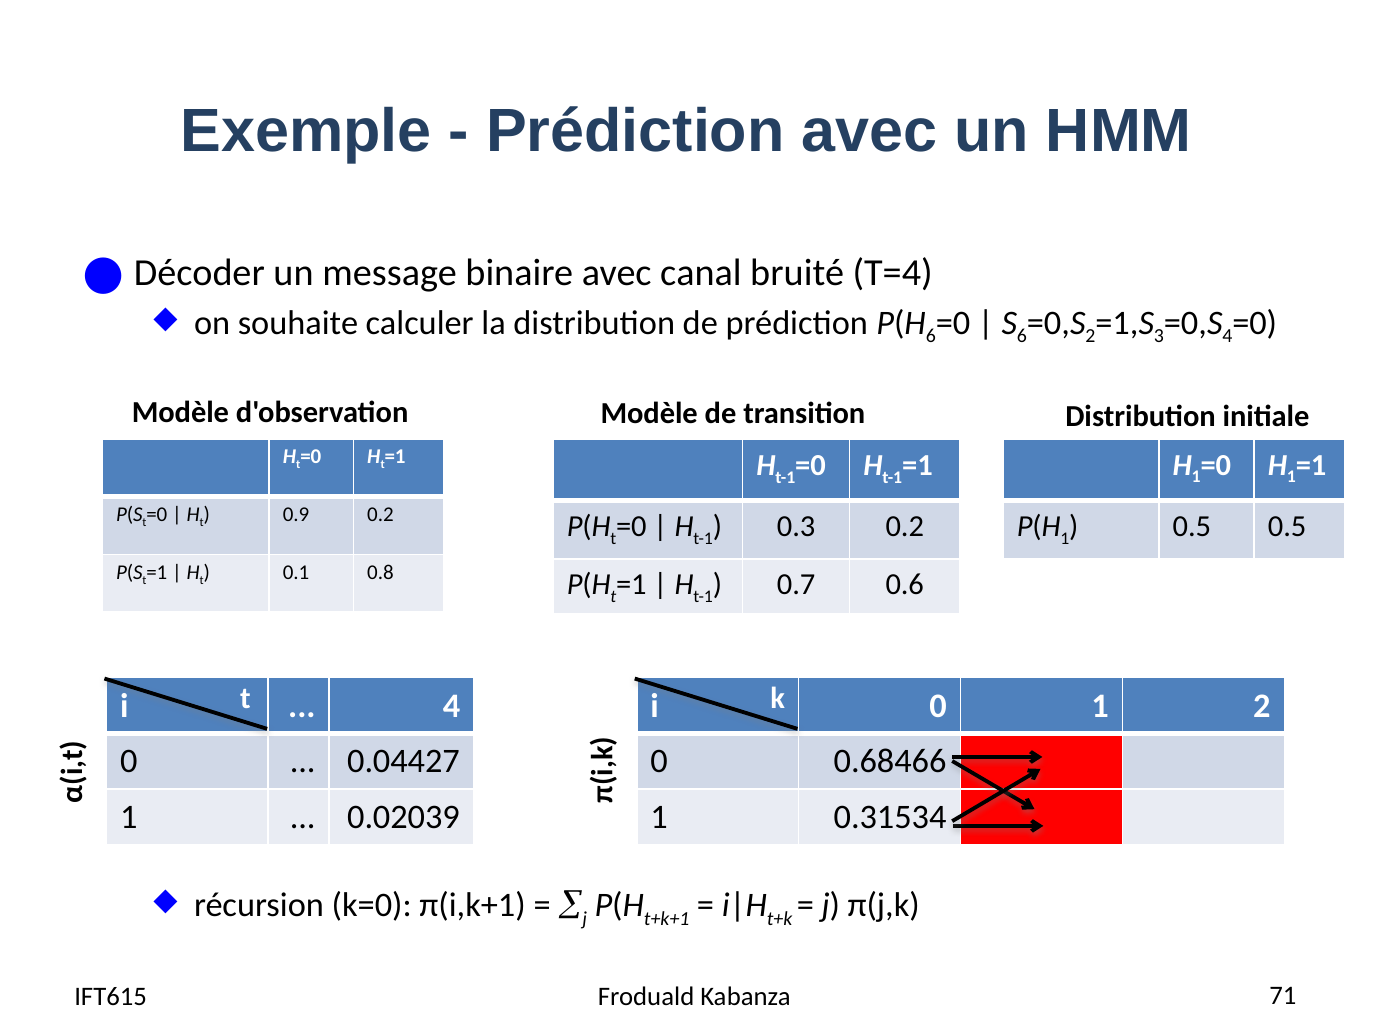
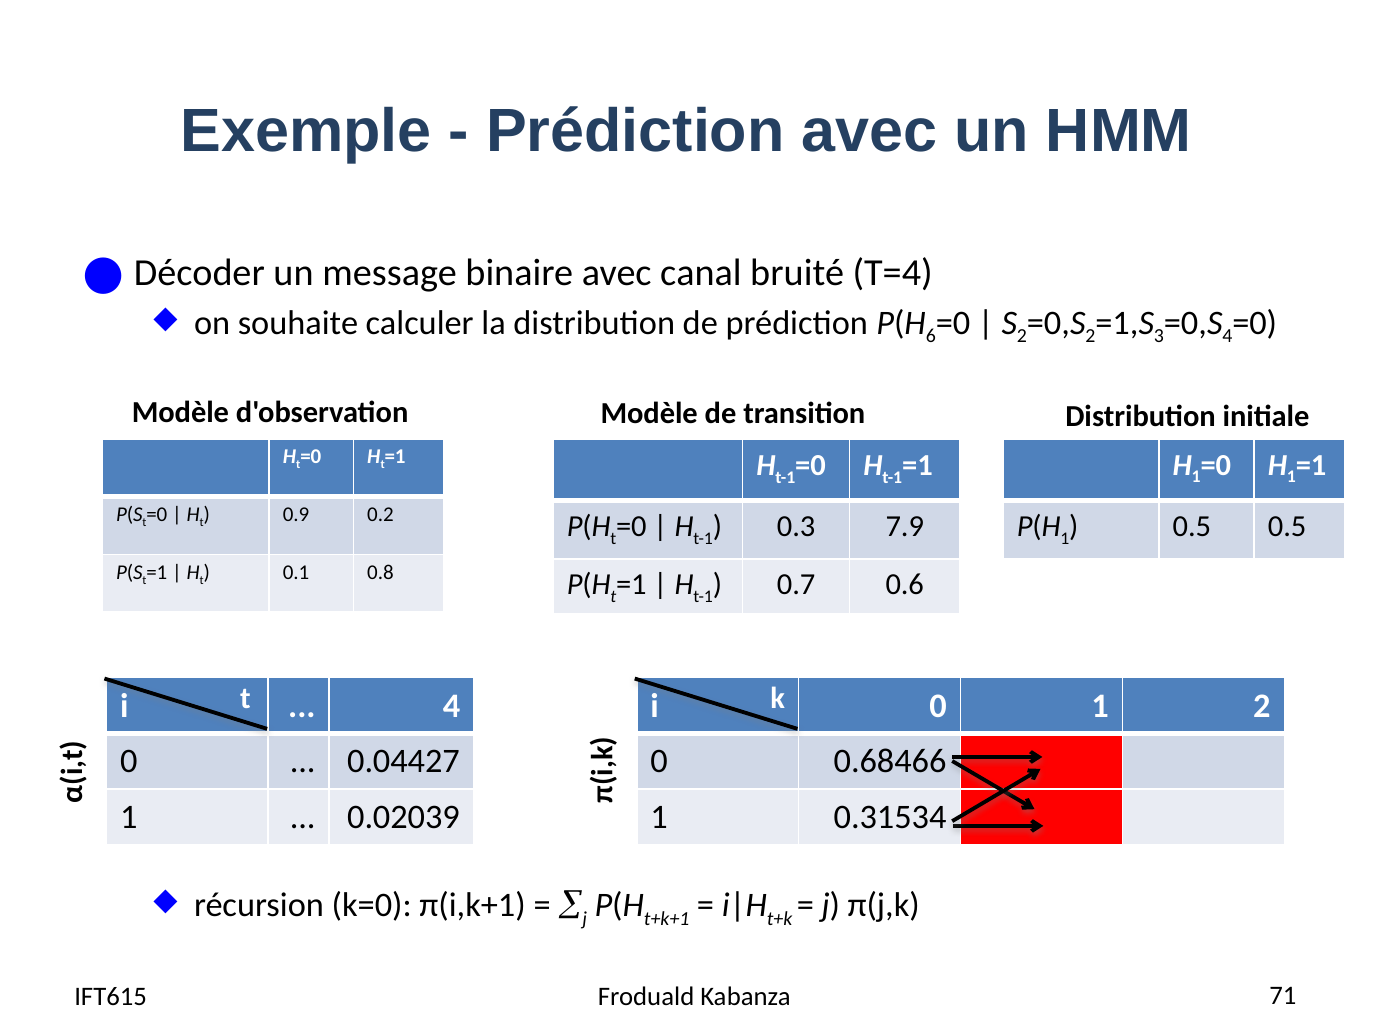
6 at (1022, 336): 6 -> 2
0.3 0.2: 0.2 -> 7.9
